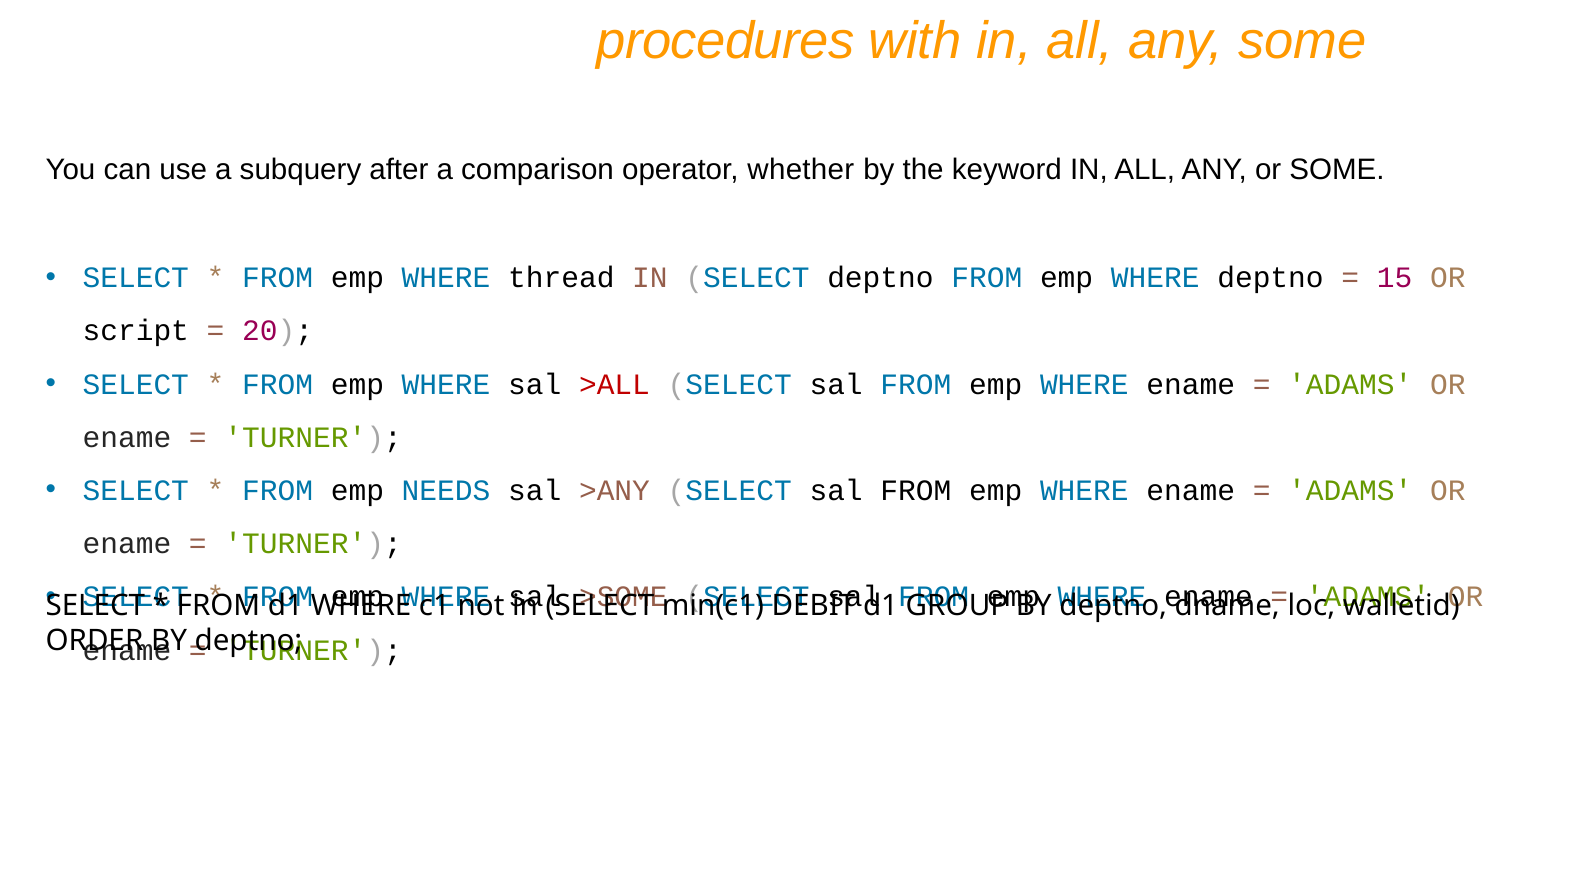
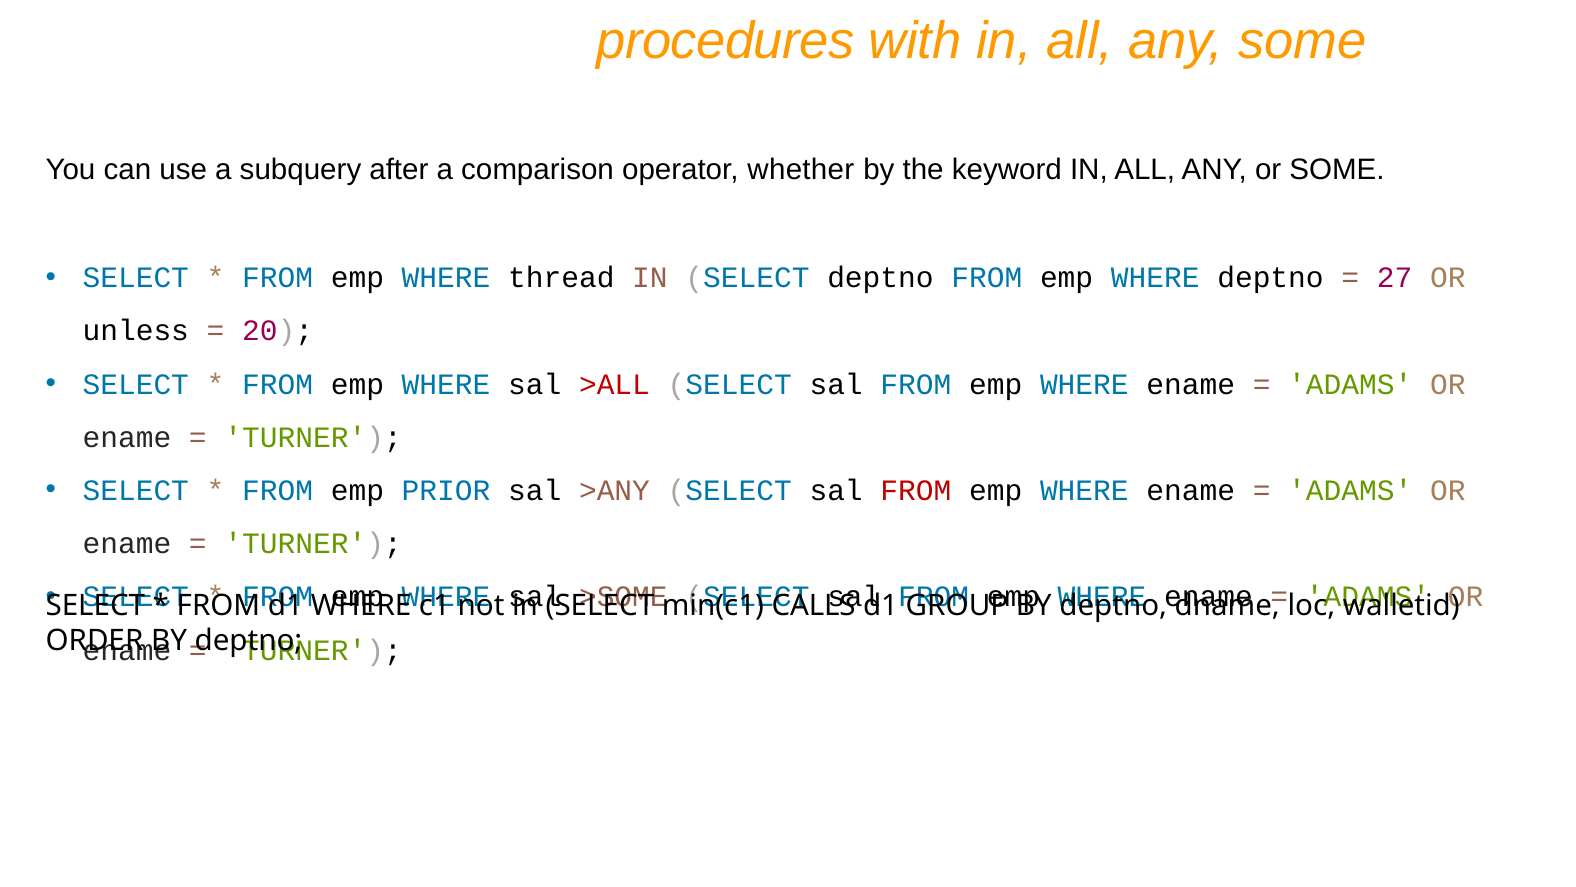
15: 15 -> 27
script: script -> unless
NEEDS: NEEDS -> PRIOR
FROM at (916, 490) colour: black -> red
DEBIT: DEBIT -> CALLS
